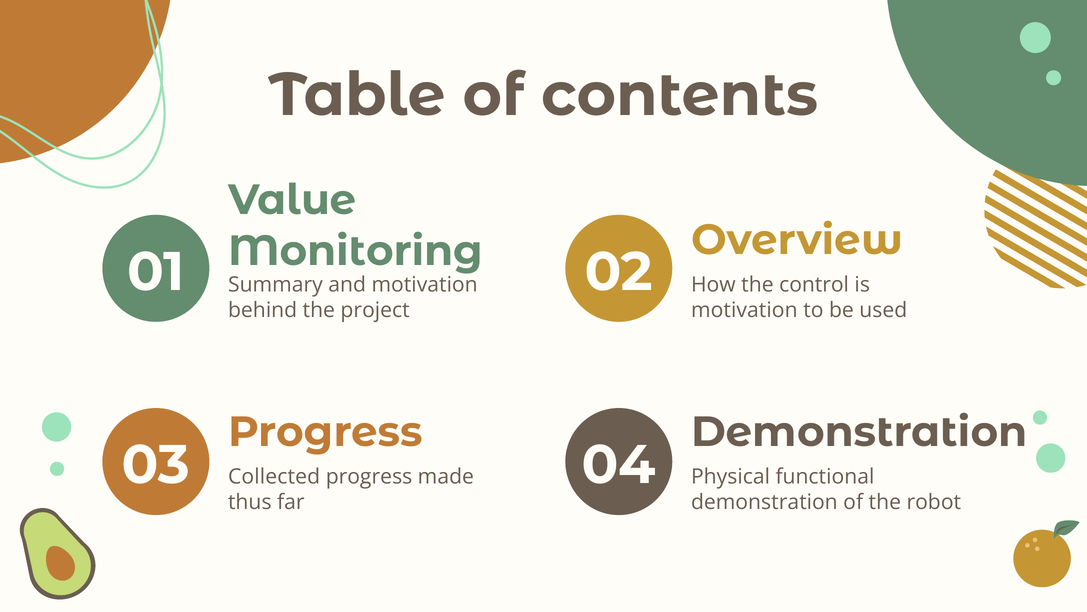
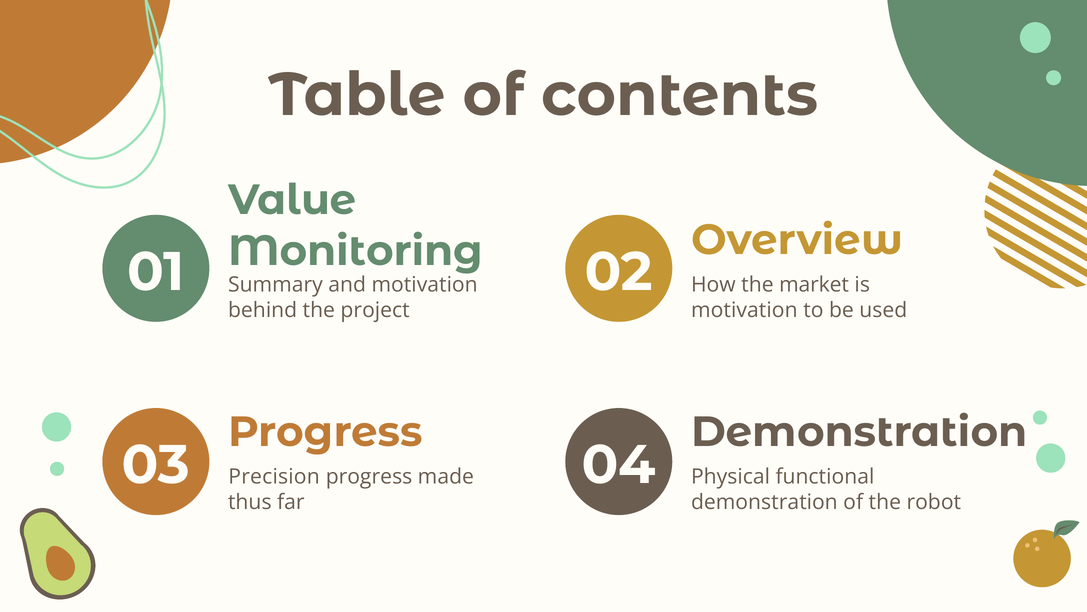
control: control -> market
Collected: Collected -> Precision
